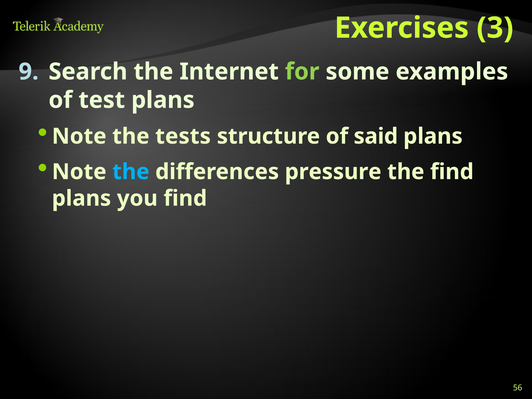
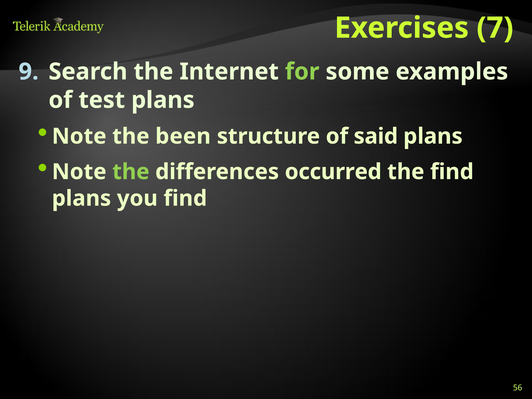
3: 3 -> 7
tests: tests -> been
the at (131, 172) colour: light blue -> light green
pressure: pressure -> occurred
